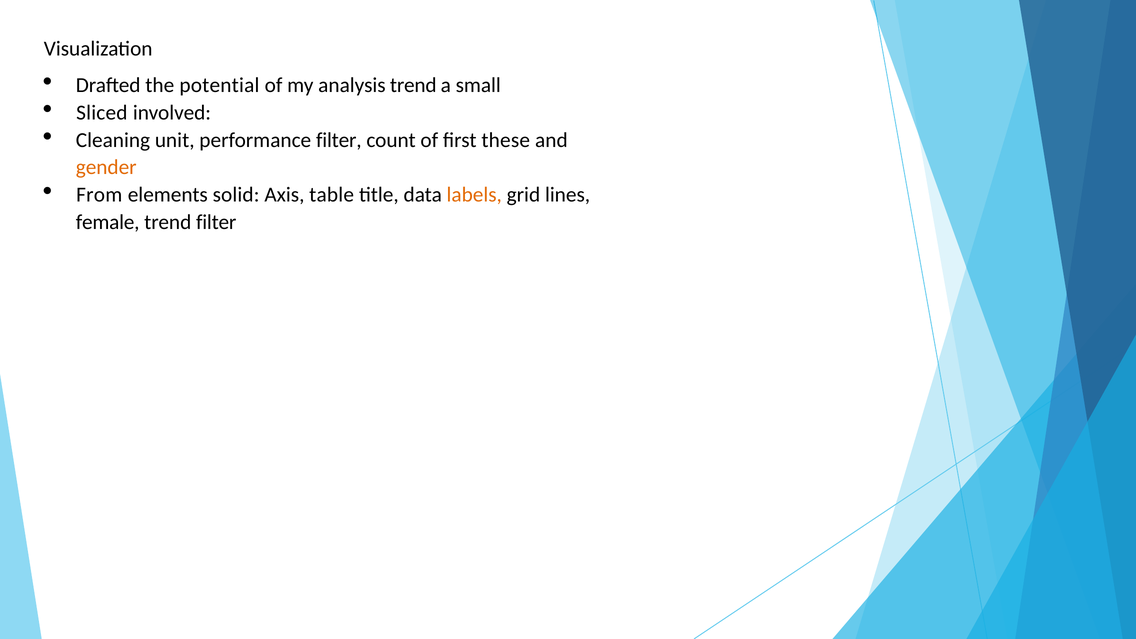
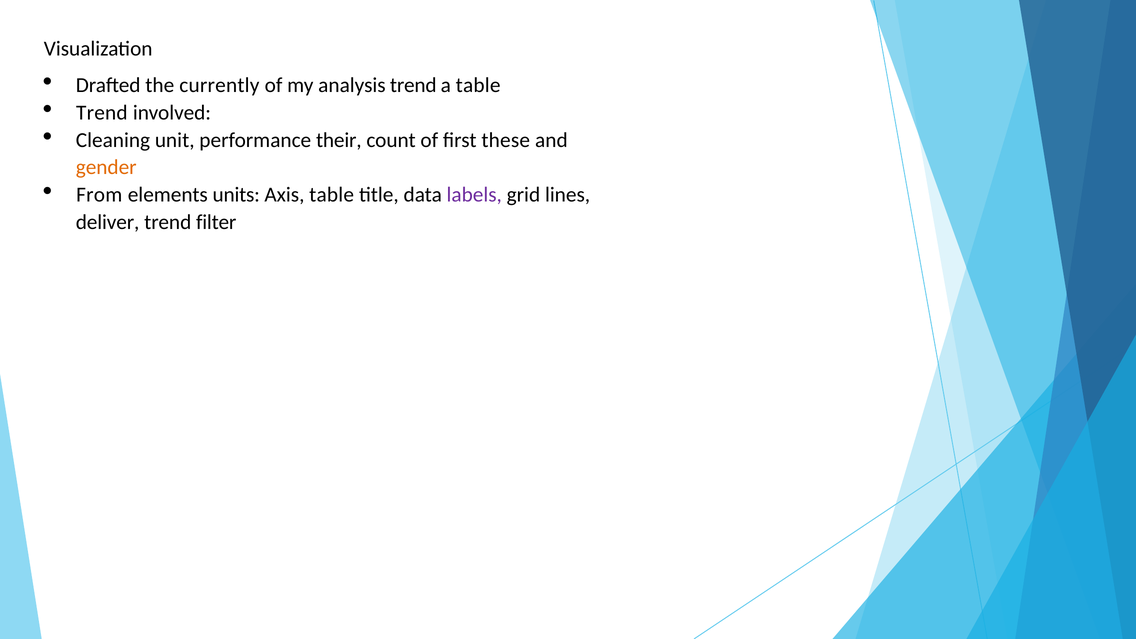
potential: potential -> currently
a small: small -> table
Sliced at (102, 113): Sliced -> Trend
performance filter: filter -> their
solid: solid -> units
labels colour: orange -> purple
female: female -> deliver
